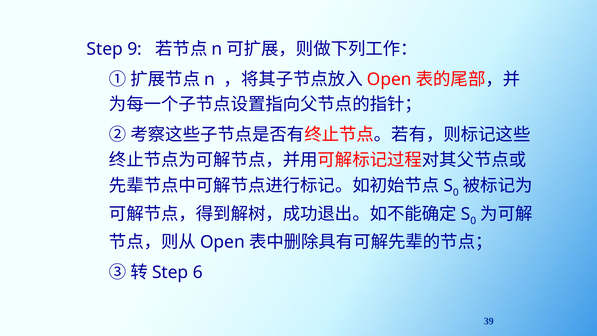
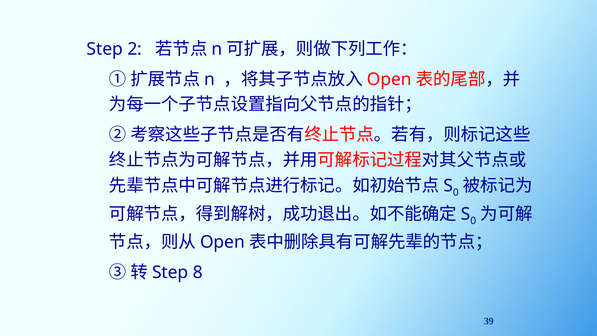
9: 9 -> 2
6: 6 -> 8
